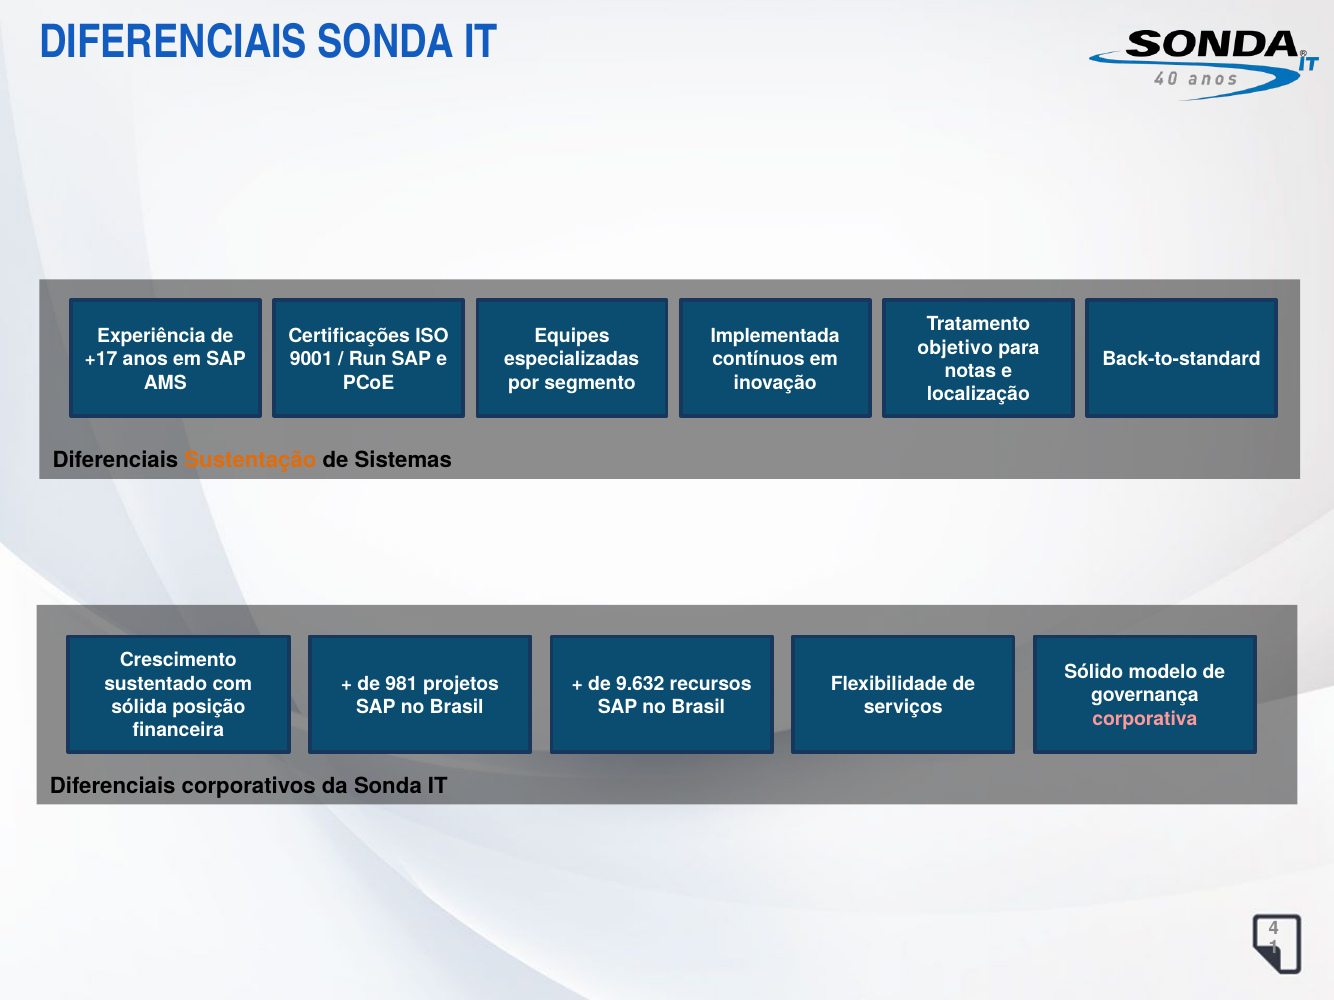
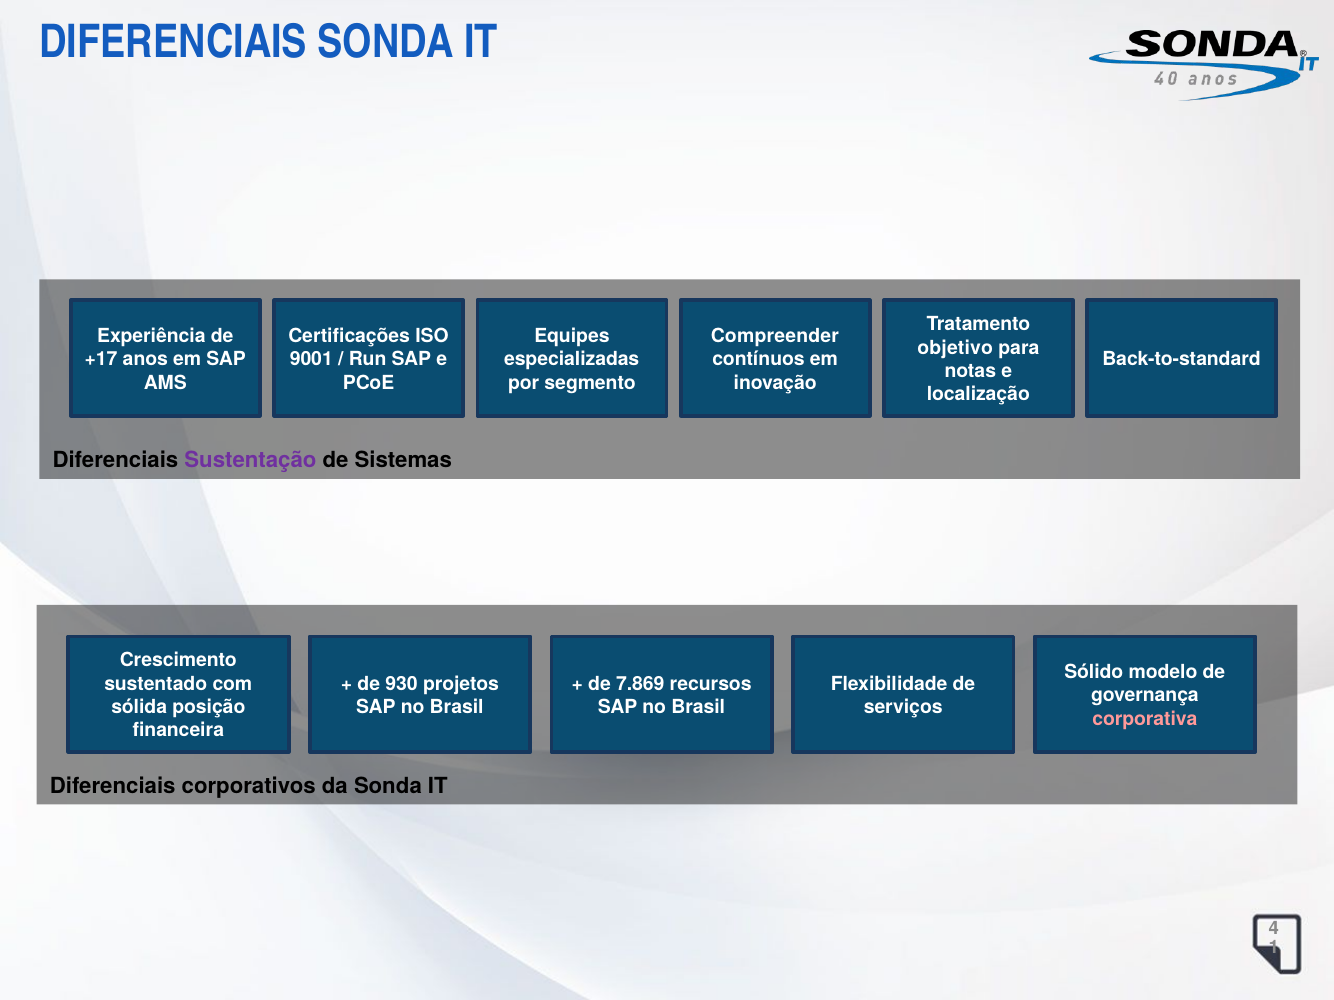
Implementada: Implementada -> Compreender
Sustentação colour: orange -> purple
981: 981 -> 930
9.632: 9.632 -> 7.869
